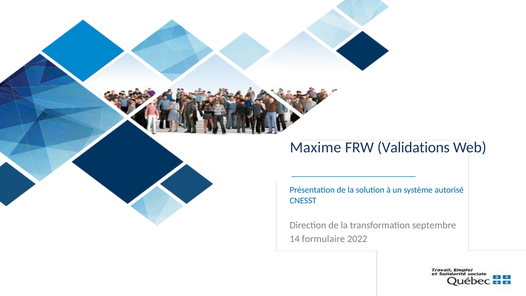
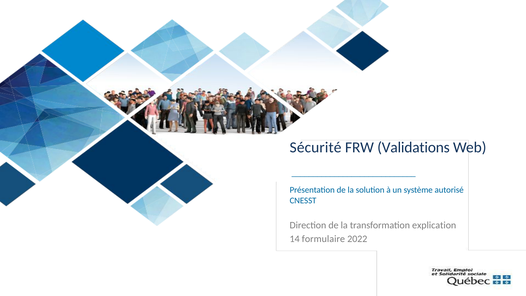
Maxime: Maxime -> Sécurité
septembre: septembre -> explication
